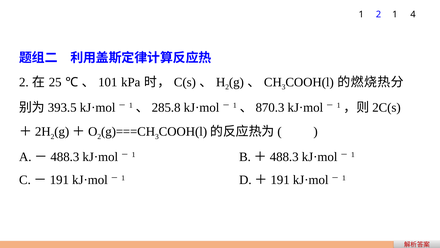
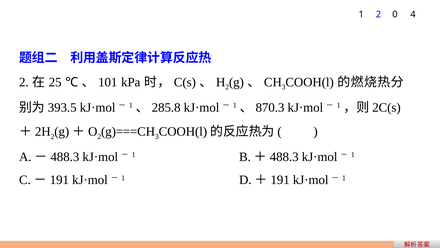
2 1: 1 -> 0
